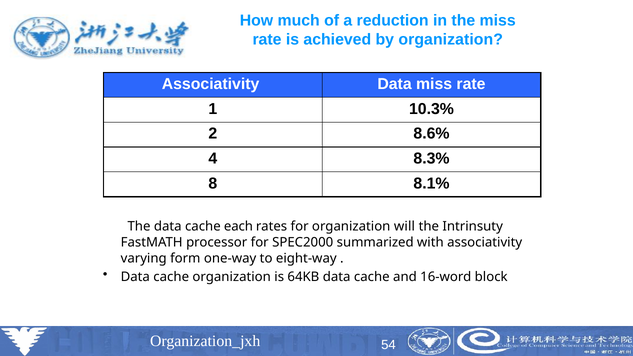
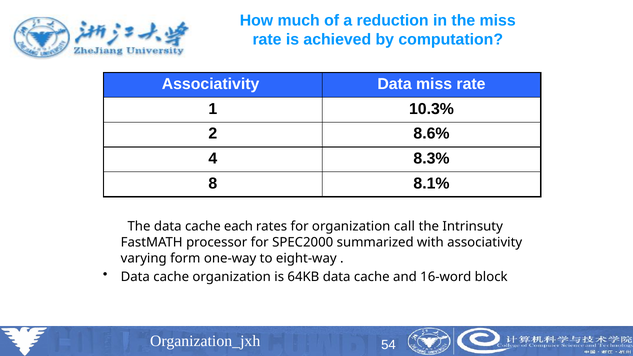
by organization: organization -> computation
will: will -> call
